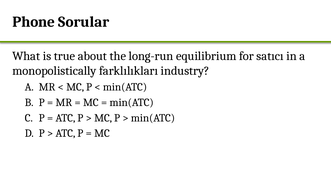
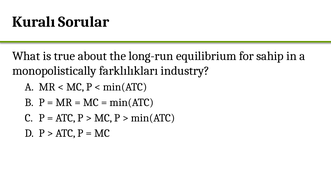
Phone: Phone -> Kuralı
satıcı: satıcı -> sahip
